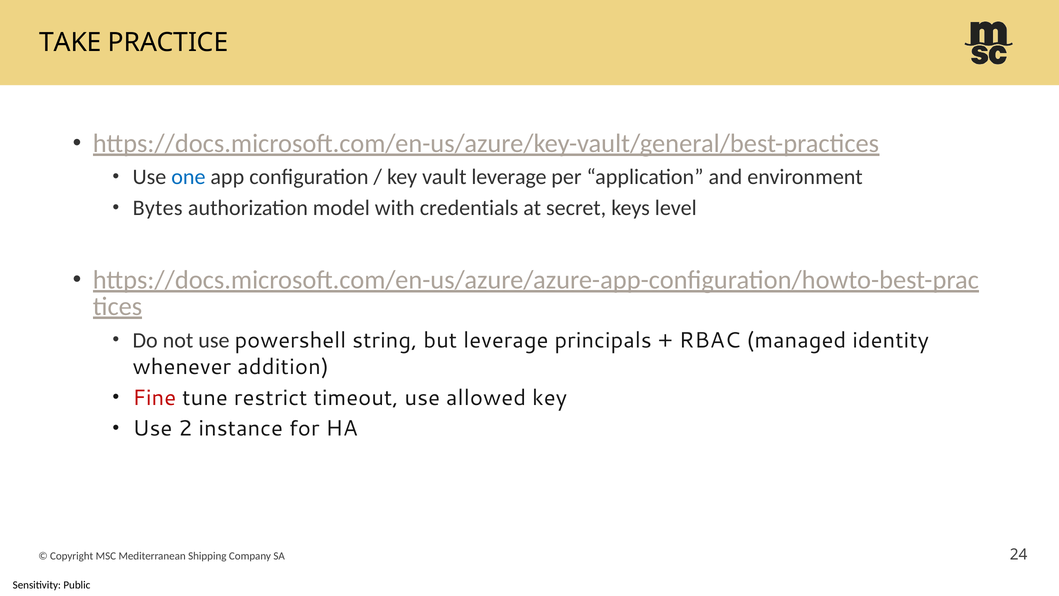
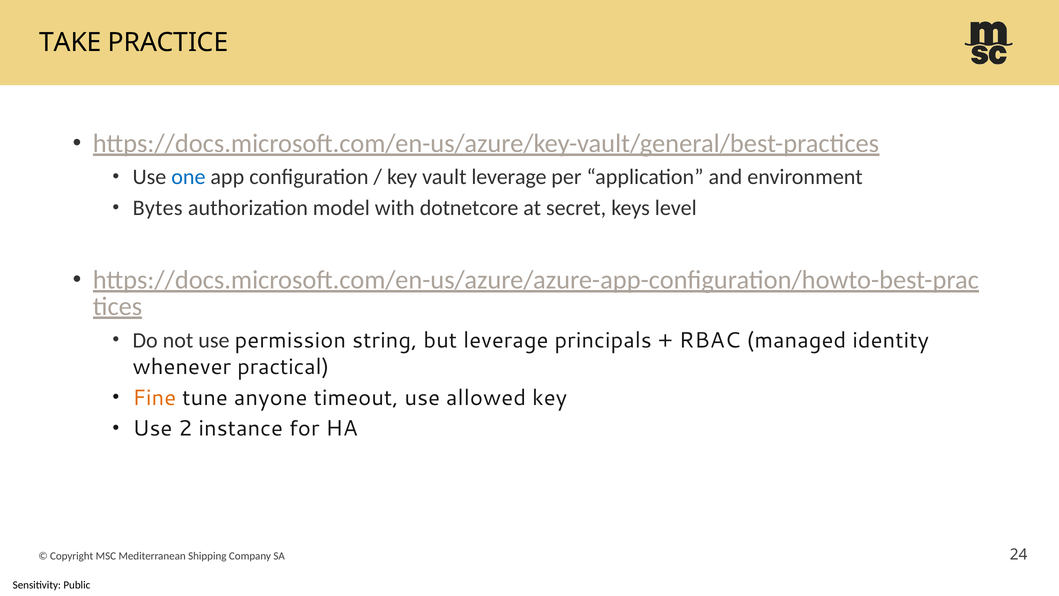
credentials: credentials -> dotnetcore
powershell: powershell -> permission
addition: addition -> practical
Fine colour: red -> orange
restrict: restrict -> anyone
